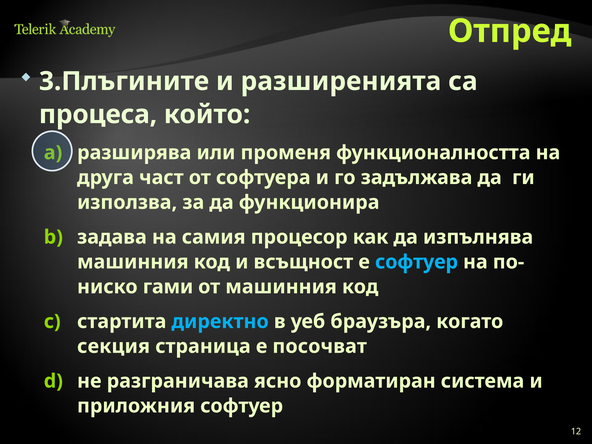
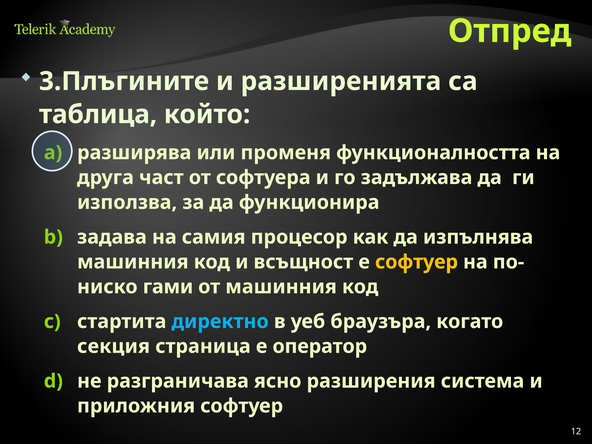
процеса: процеса -> таблица
софтуер at (417, 262) colour: light blue -> yellow
посочват: посочват -> оператор
форматиран: форматиран -> разширения
